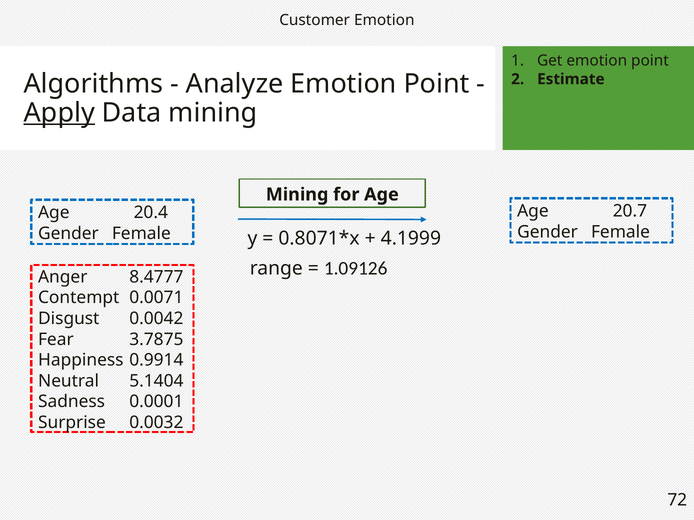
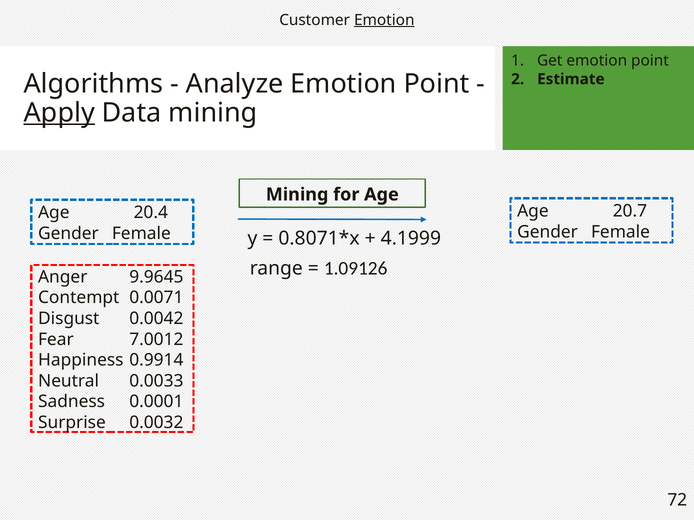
Emotion at (384, 20) underline: none -> present
8.4777: 8.4777 -> 9.9645
3.7875: 3.7875 -> 7.0012
5.1404: 5.1404 -> 0.0033
